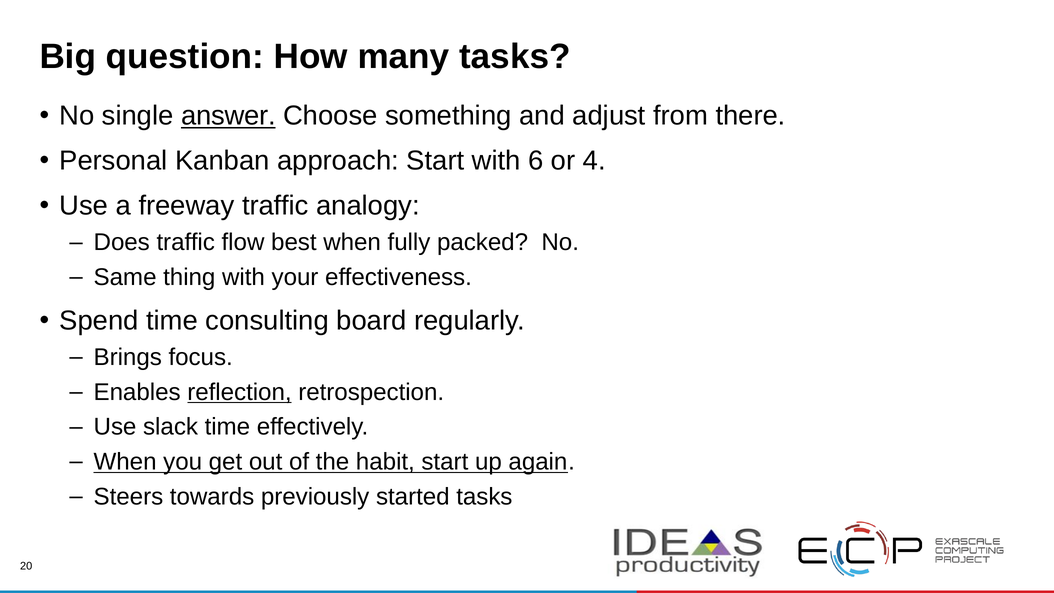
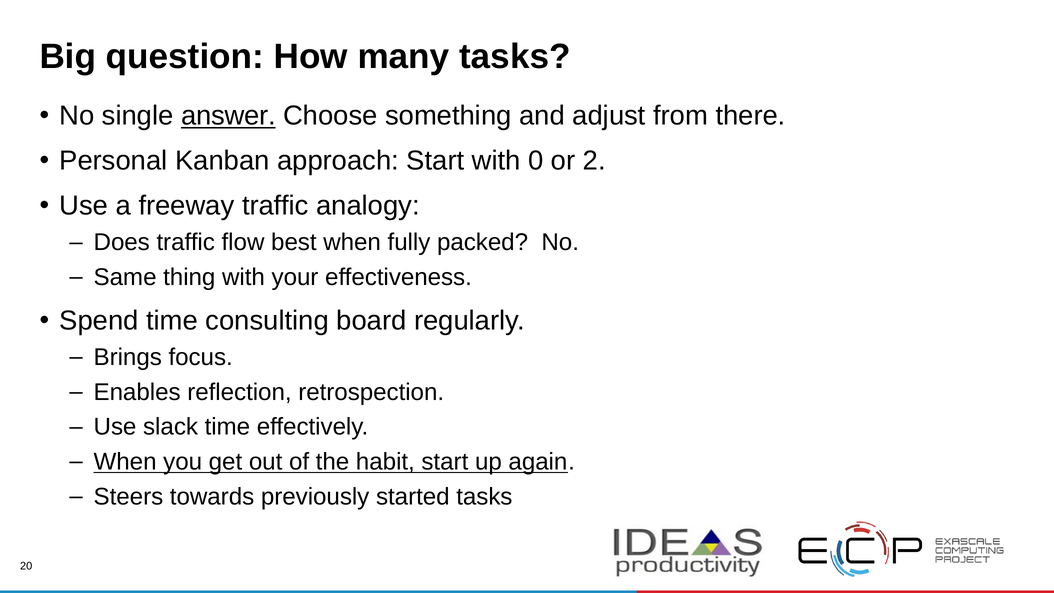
6: 6 -> 0
4: 4 -> 2
reflection underline: present -> none
